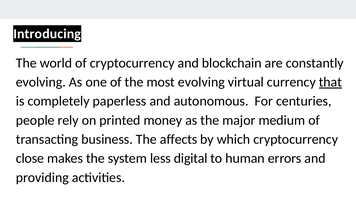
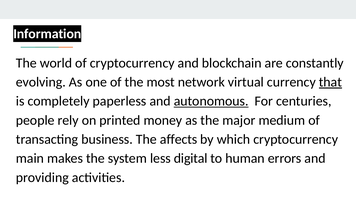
Introducing: Introducing -> Information
most evolving: evolving -> network
autonomous underline: none -> present
close: close -> main
